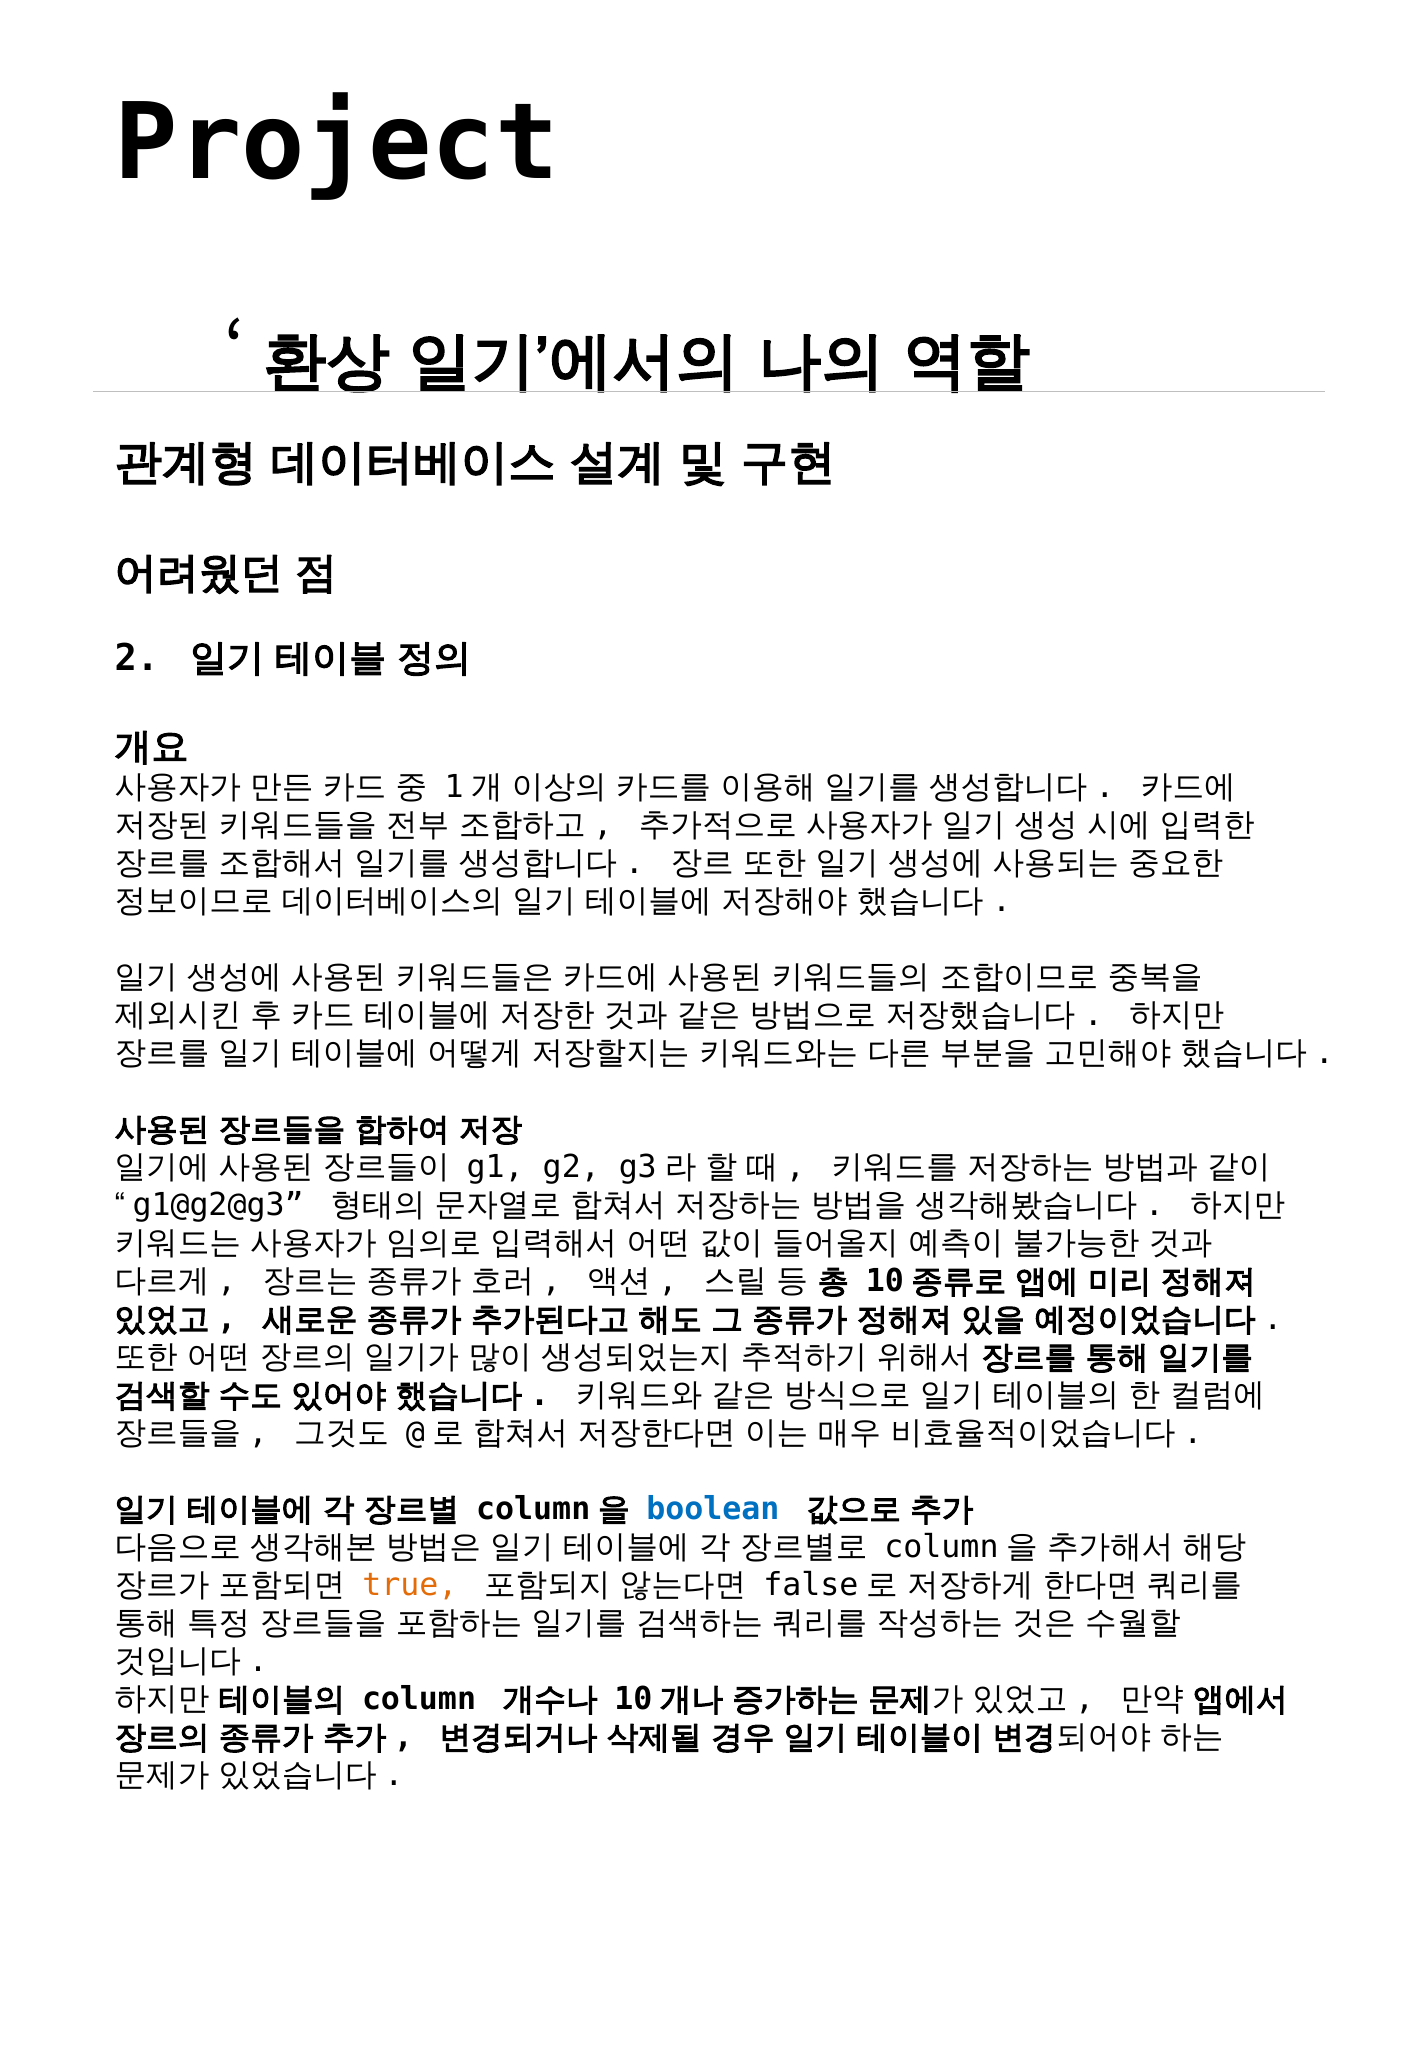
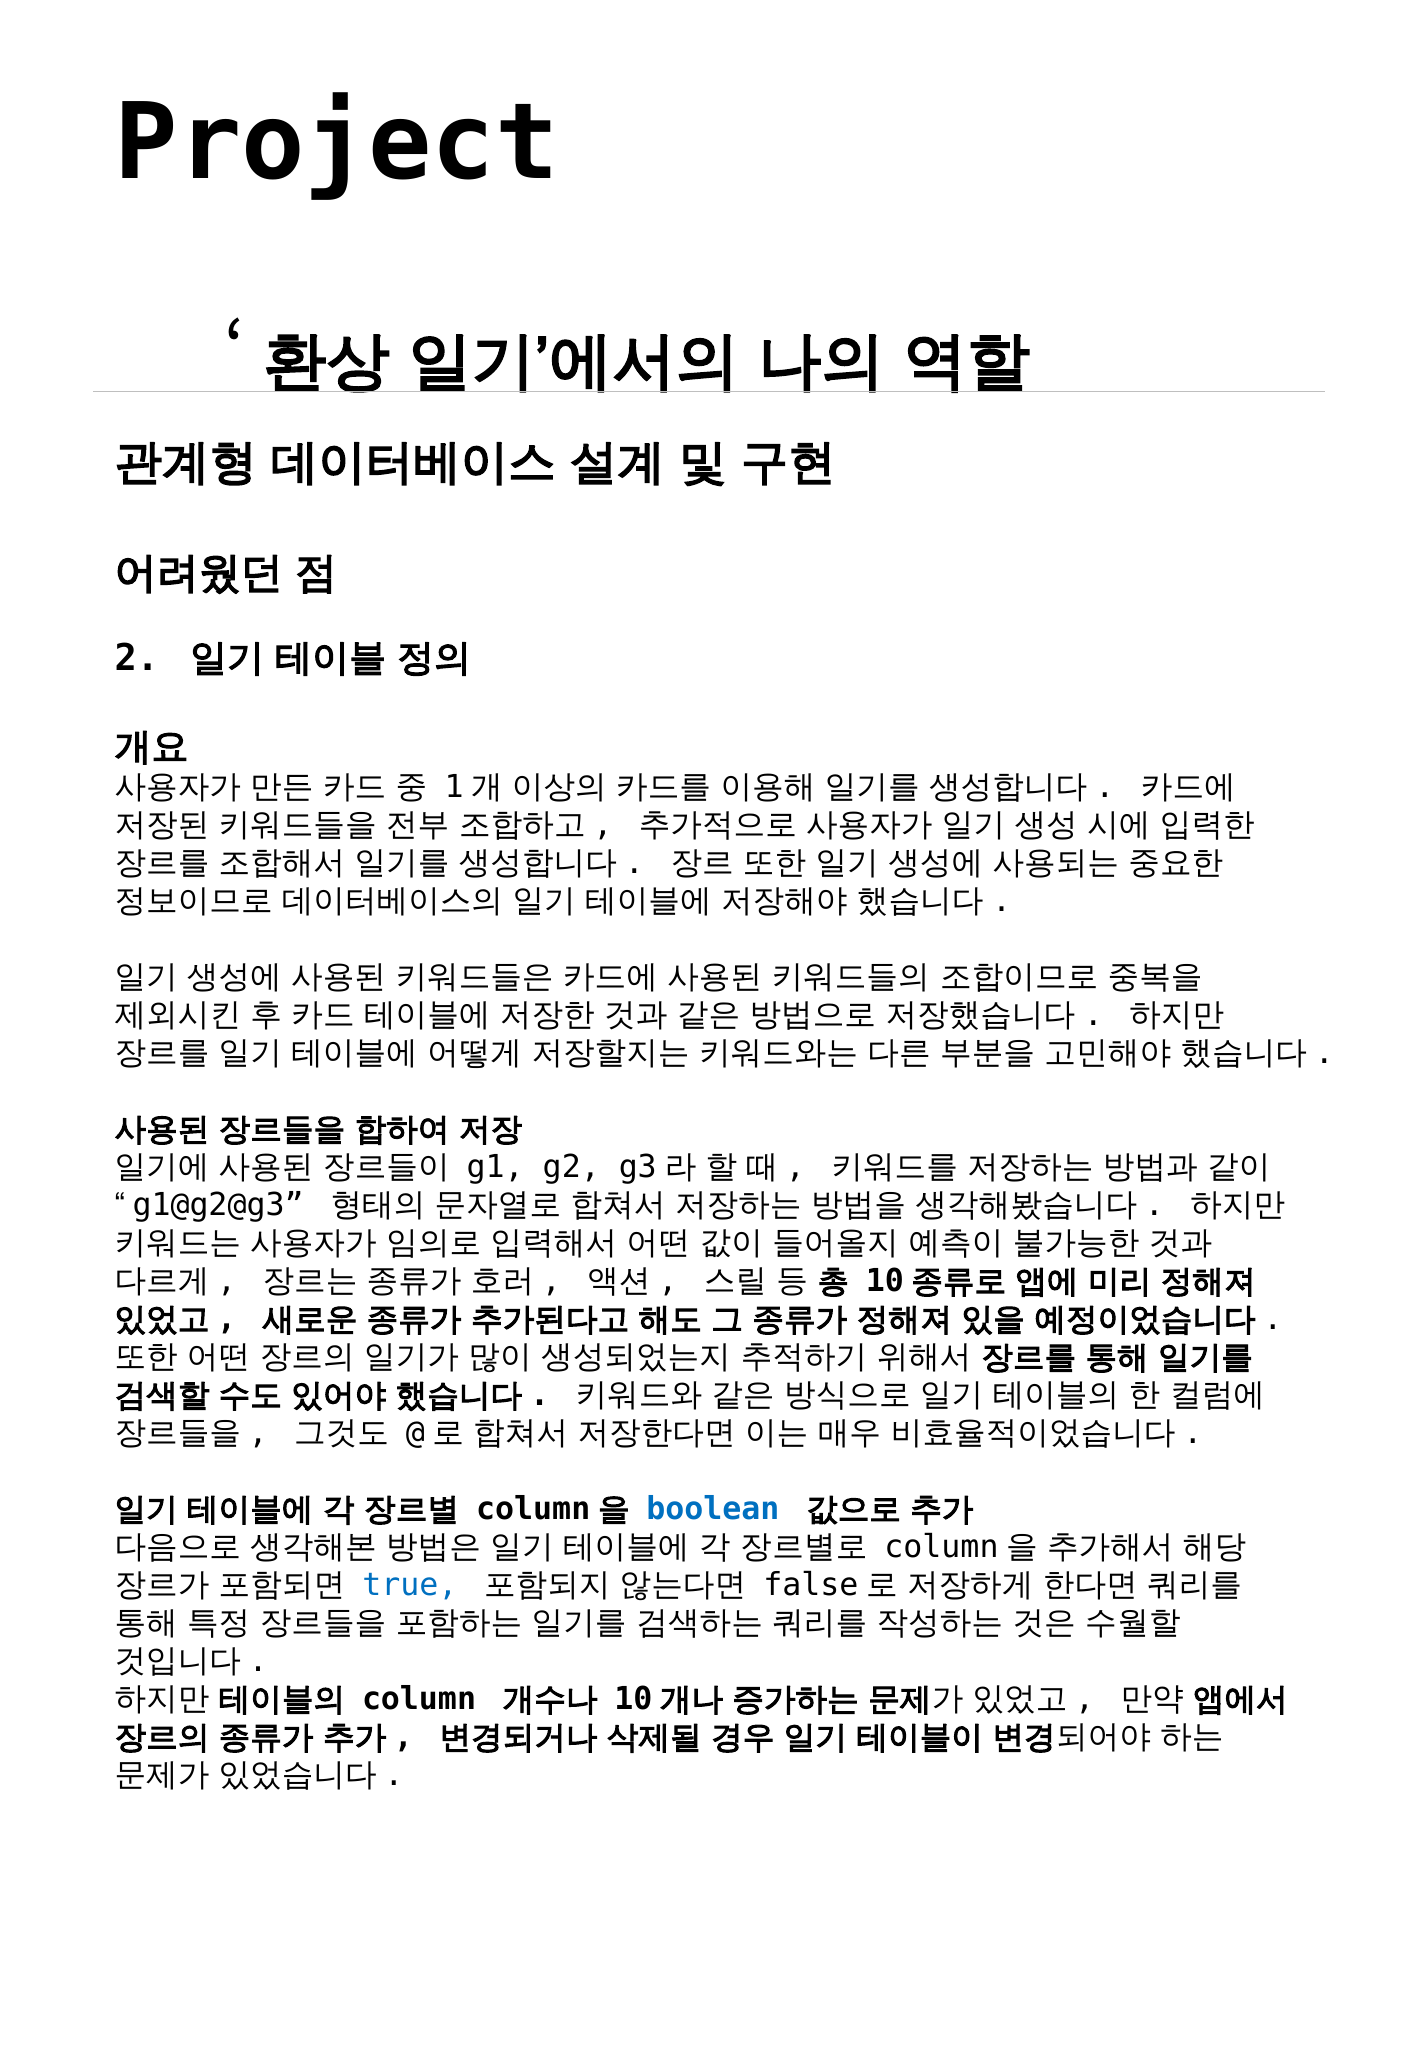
true colour: orange -> blue
